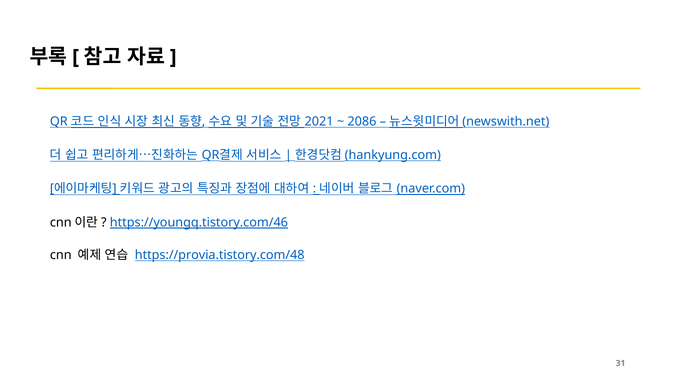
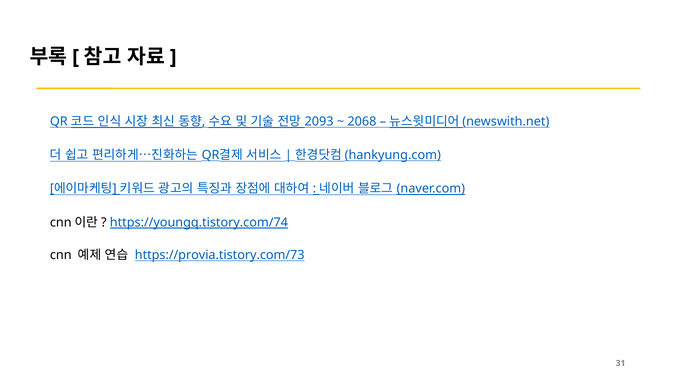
2021: 2021 -> 2093
2086: 2086 -> 2068
https://youngq.tistory.com/46: https://youngq.tistory.com/46 -> https://youngq.tistory.com/74
https://provia.tistory.com/48: https://provia.tistory.com/48 -> https://provia.tistory.com/73
